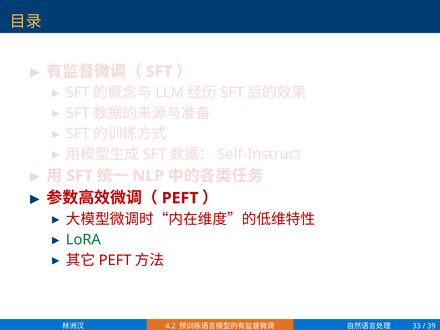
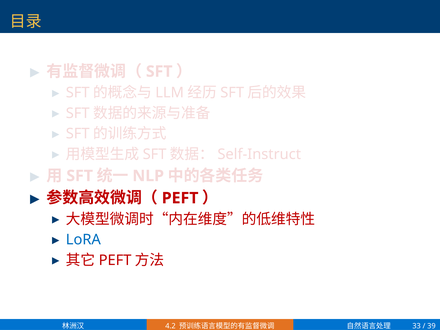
LoRA colour: green -> blue
